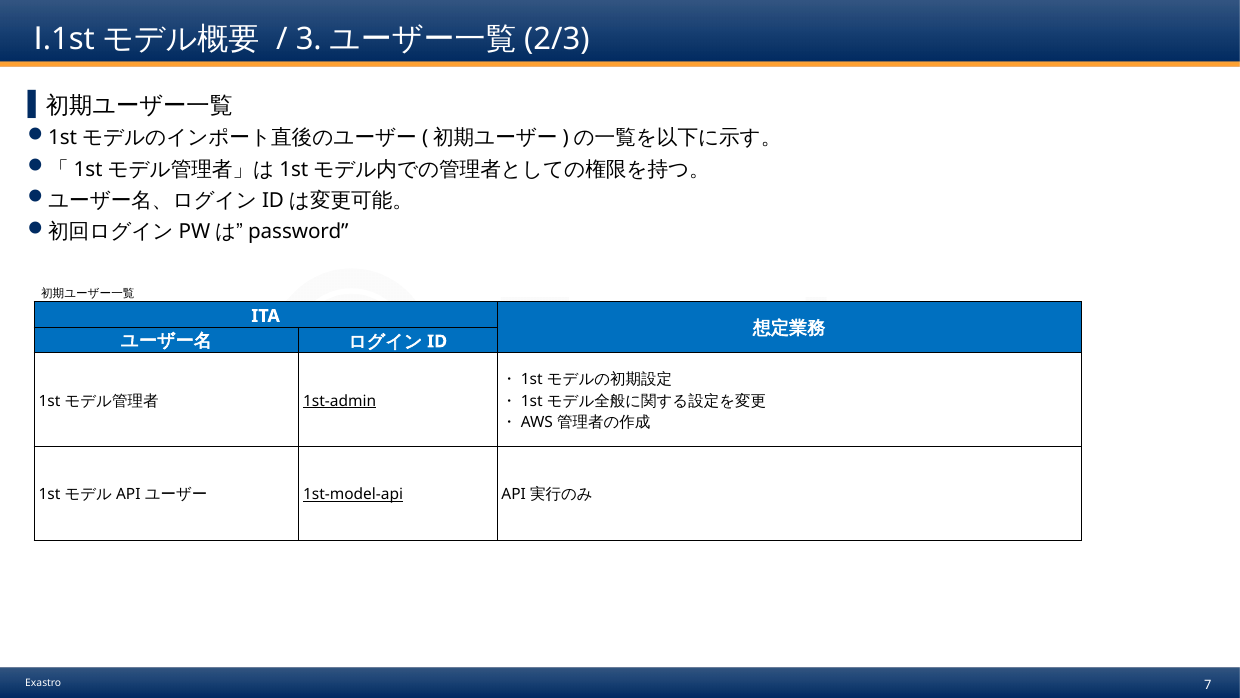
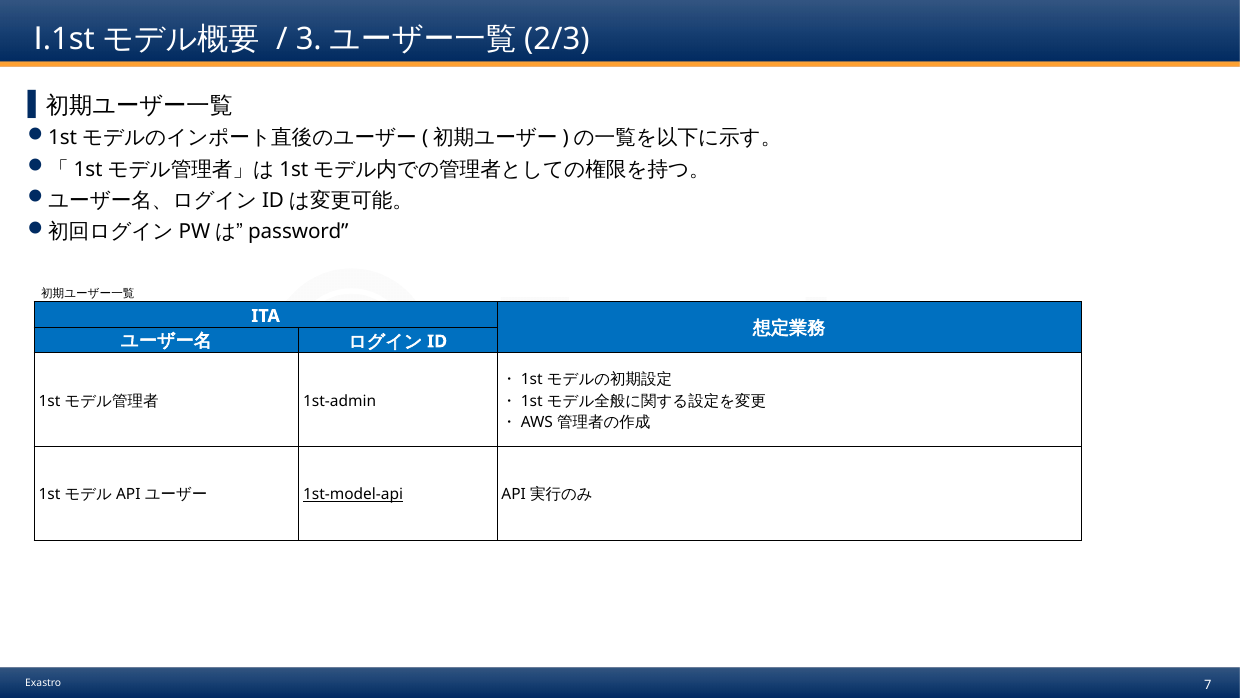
1st-admin underline: present -> none
